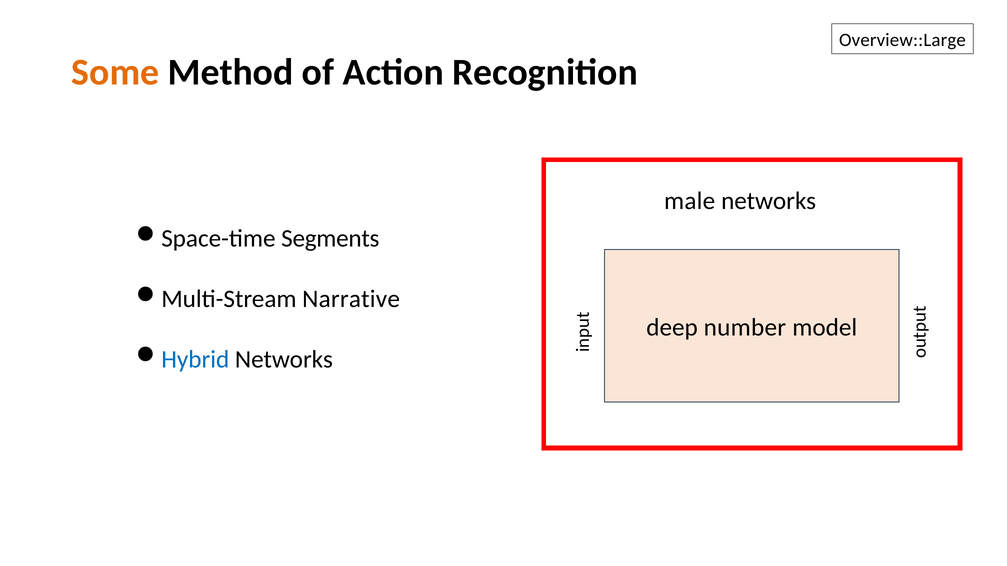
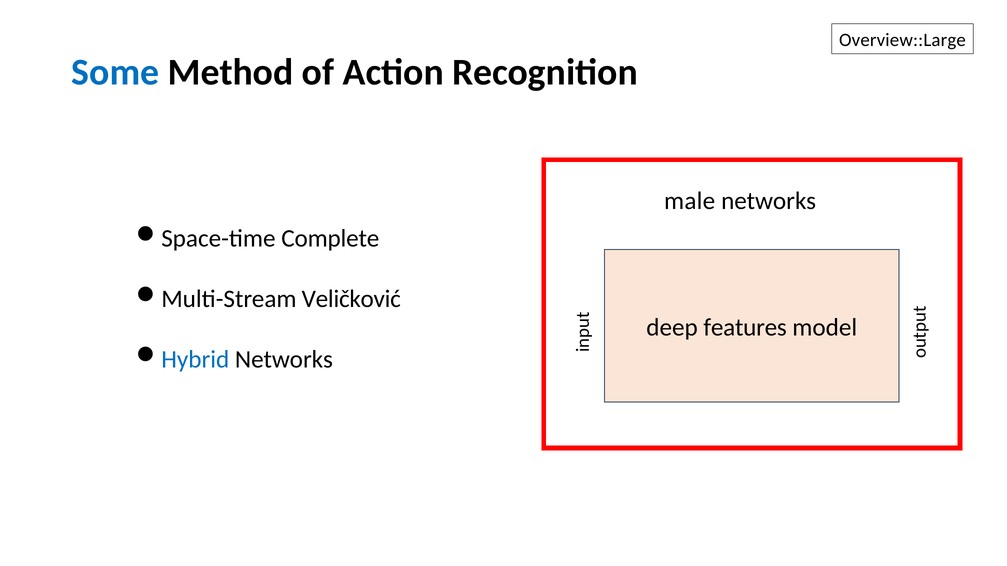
Some colour: orange -> blue
Segments: Segments -> Complete
Narrative: Narrative -> Veličković
number: number -> features
